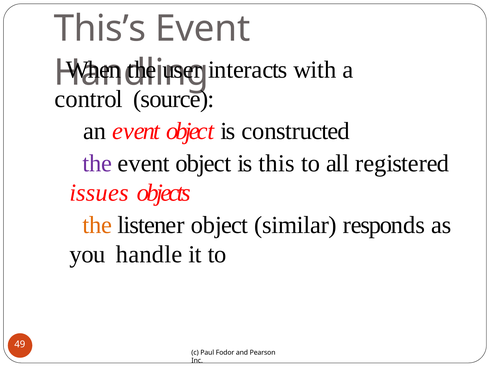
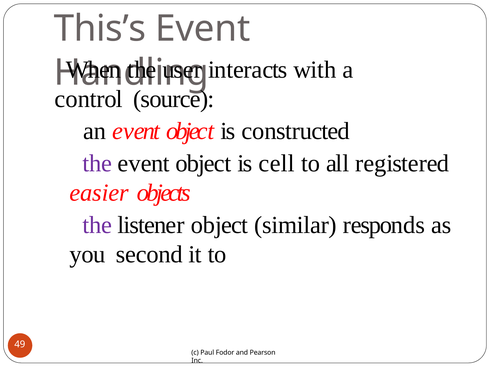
this: this -> cell
issues: issues -> easier
the at (97, 225) colour: orange -> purple
handle: handle -> second
